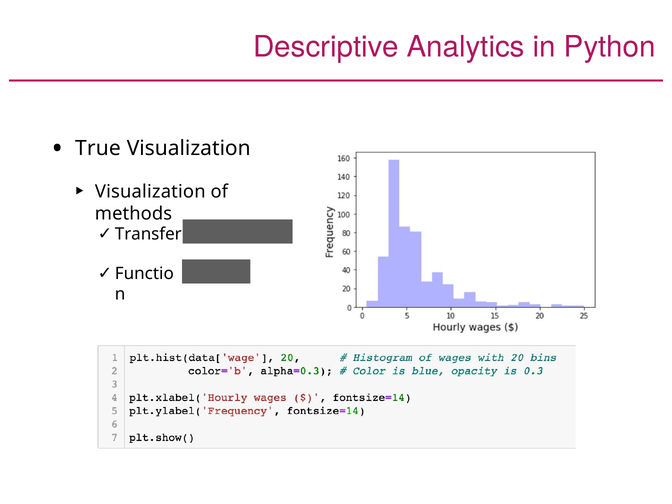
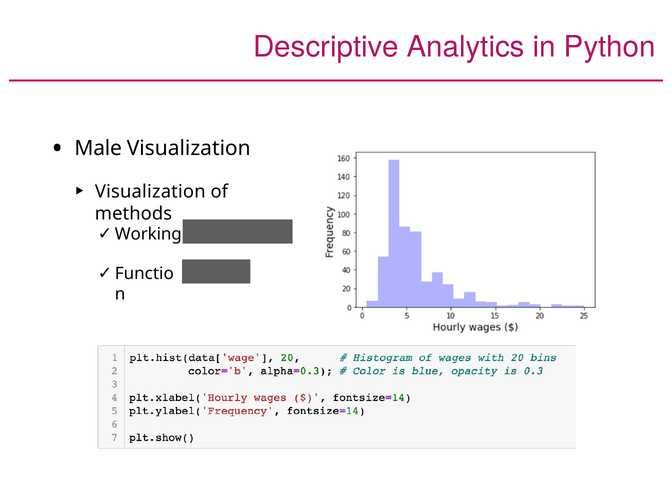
True: True -> Male
Transfer: Transfer -> Working
